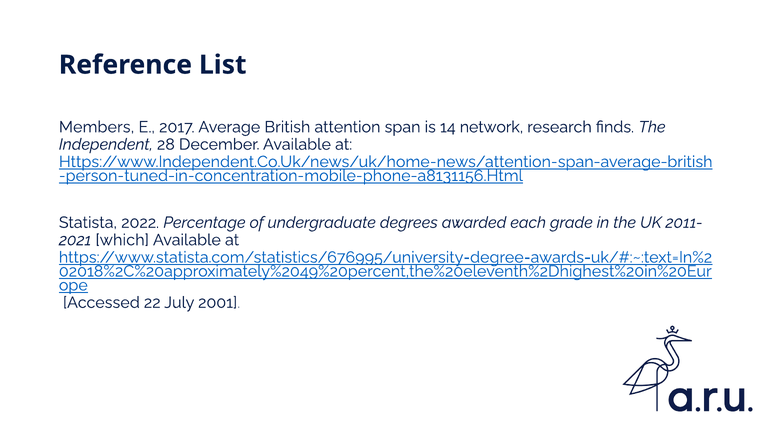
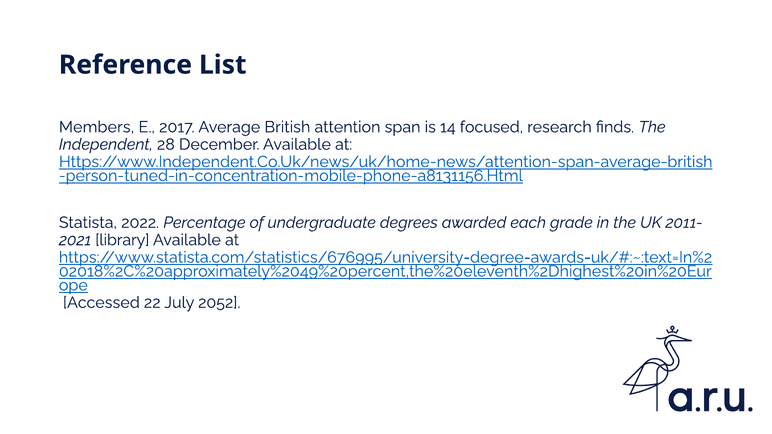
network: network -> focused
which: which -> library
2001: 2001 -> 2052
